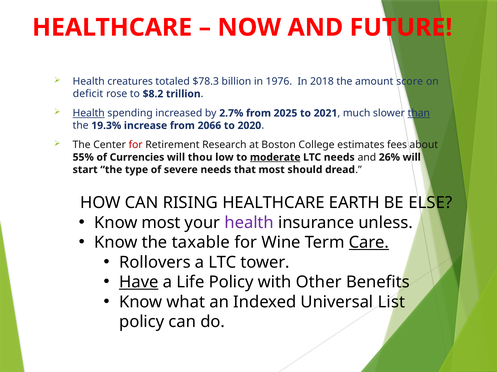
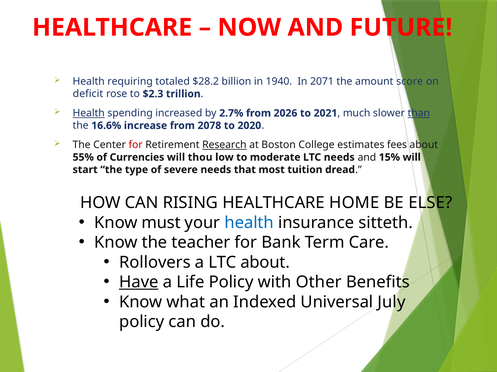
creatures: creatures -> requiring
$78.3: $78.3 -> $28.2
1976: 1976 -> 1940
2018: 2018 -> 2071
$8.2: $8.2 -> $2.3
2025: 2025 -> 2026
19.3%: 19.3% -> 16.6%
2066: 2066 -> 2078
Research underline: none -> present
moderate underline: present -> none
26%: 26% -> 15%
should: should -> tuition
EARTH: EARTH -> HOME
Know most: most -> must
health at (249, 223) colour: purple -> blue
unless: unless -> sitteth
taxable: taxable -> teacher
Wine: Wine -> Bank
Care underline: present -> none
LTC tower: tower -> about
List: List -> July
